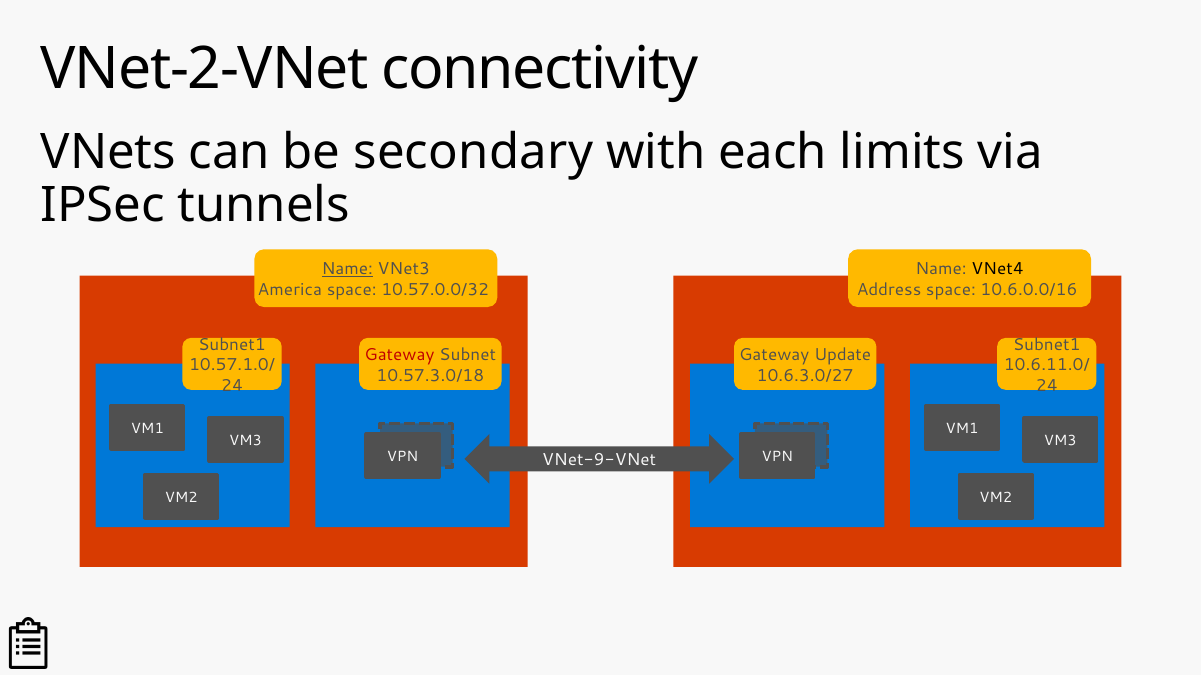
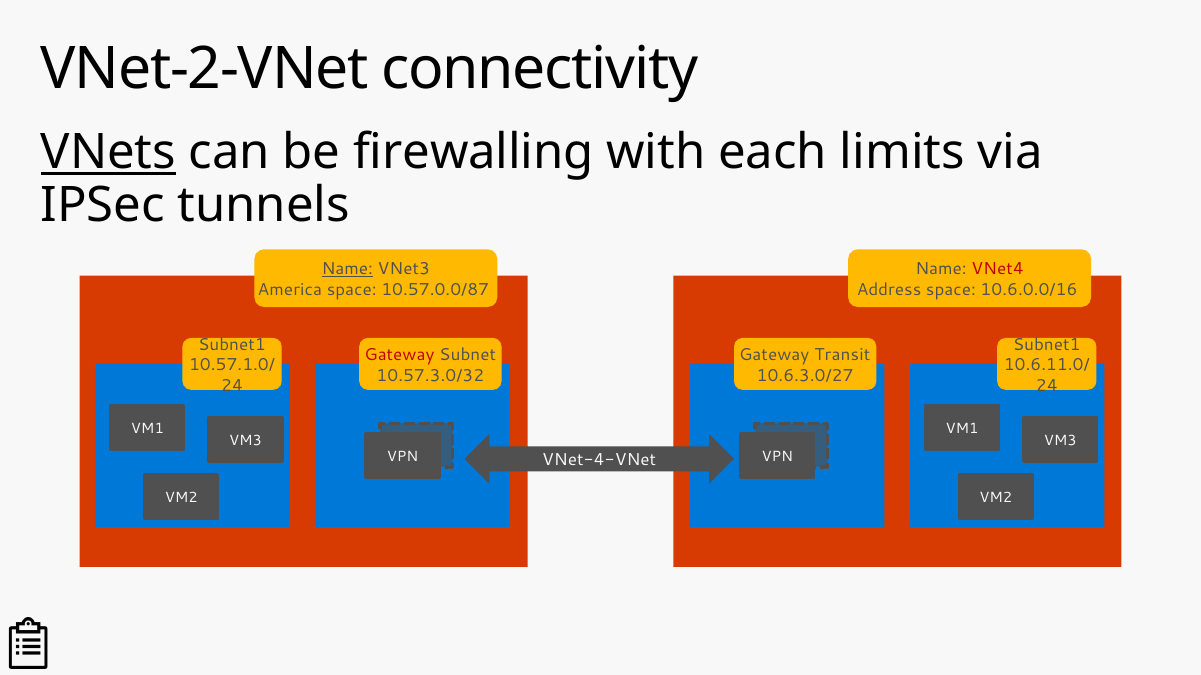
VNets underline: none -> present
secondary: secondary -> firewalling
VNet4 colour: black -> red
10.57.0.0/32: 10.57.0.0/32 -> 10.57.0.0/87
Update: Update -> Transit
10.57.3.0/18: 10.57.3.0/18 -> 10.57.3.0/32
VNet-9-VNet: VNet-9-VNet -> VNet-4-VNet
